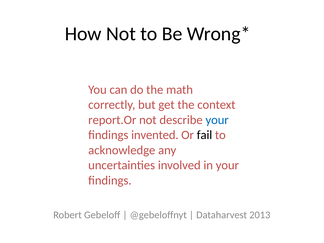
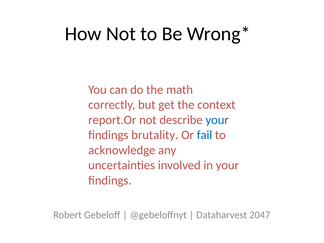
invented: invented -> brutality
fail colour: black -> blue
2013: 2013 -> 2047
